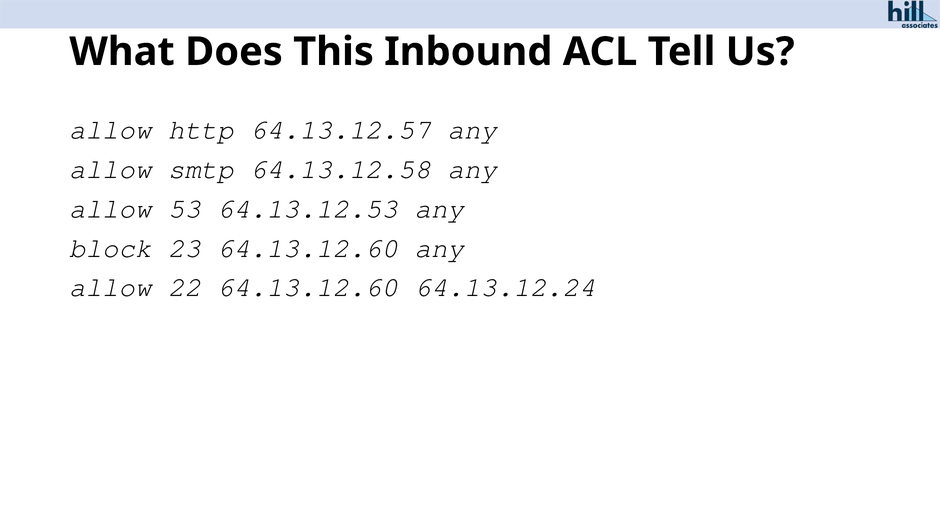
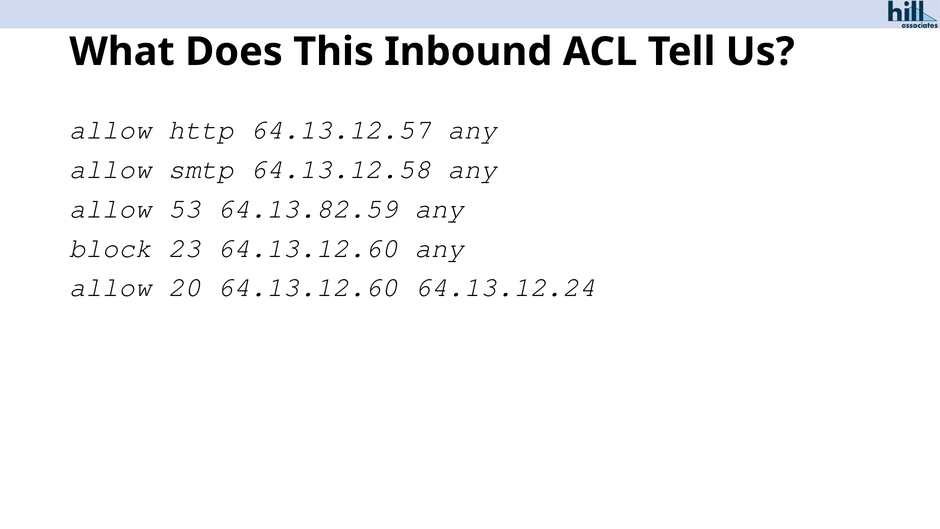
64.13.12.53: 64.13.12.53 -> 64.13.82.59
22: 22 -> 20
